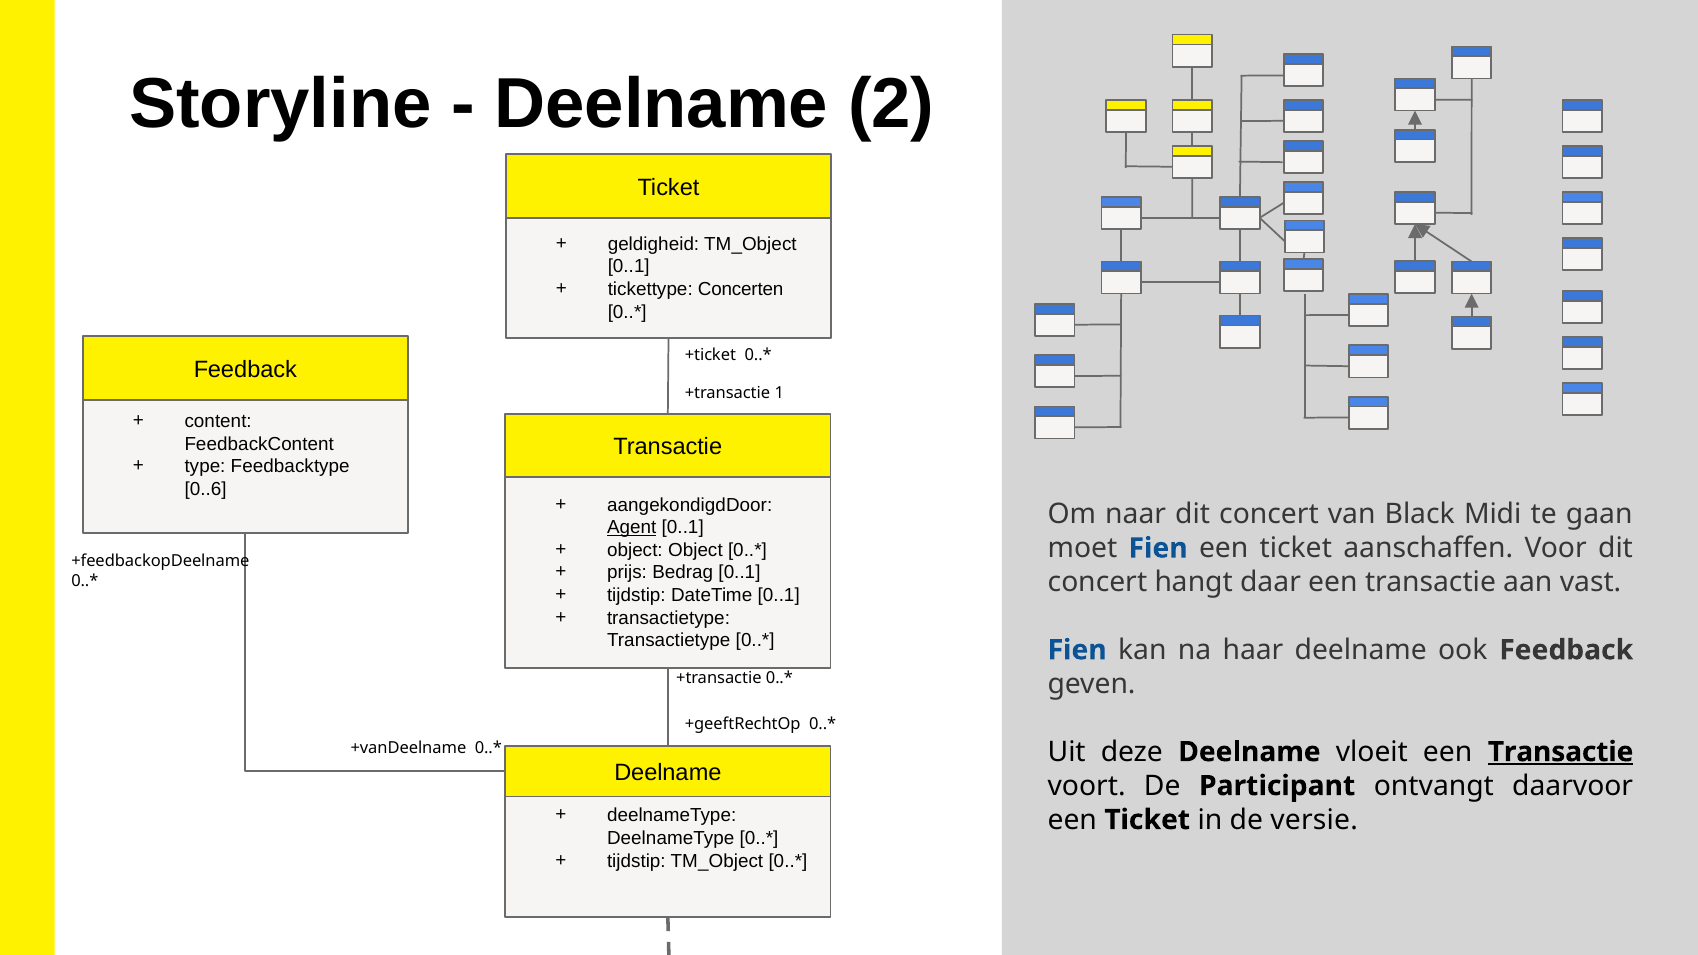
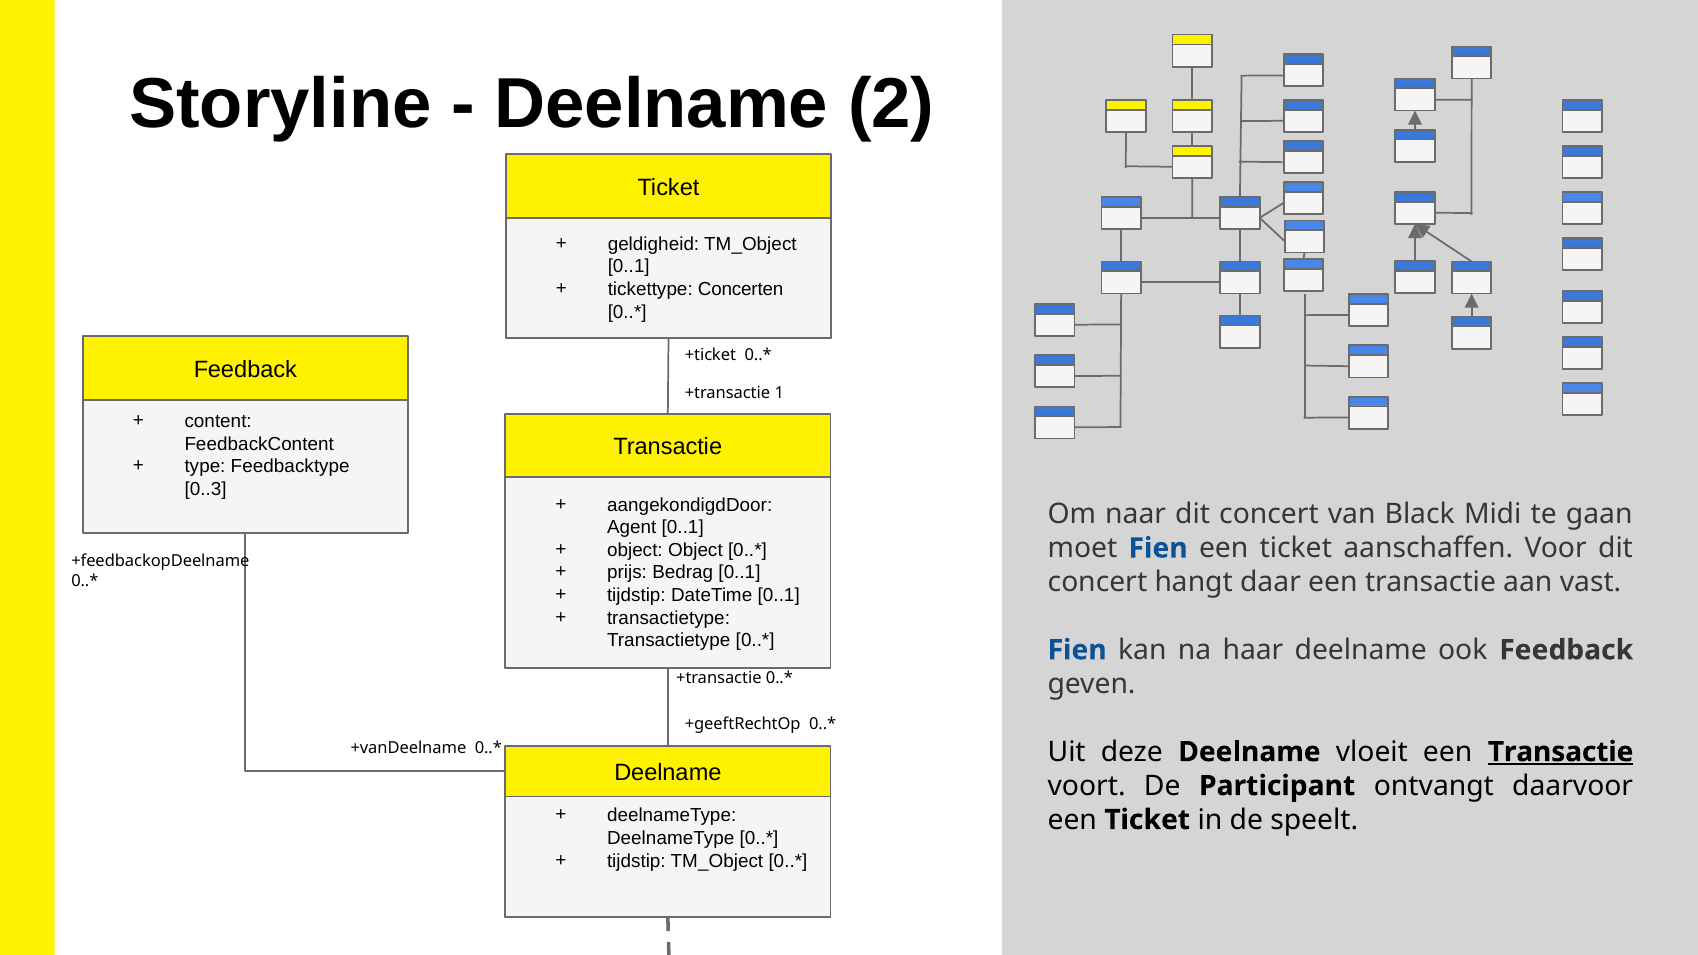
0..6: 0..6 -> 0..3
Agent underline: present -> none
versie: versie -> speelt
